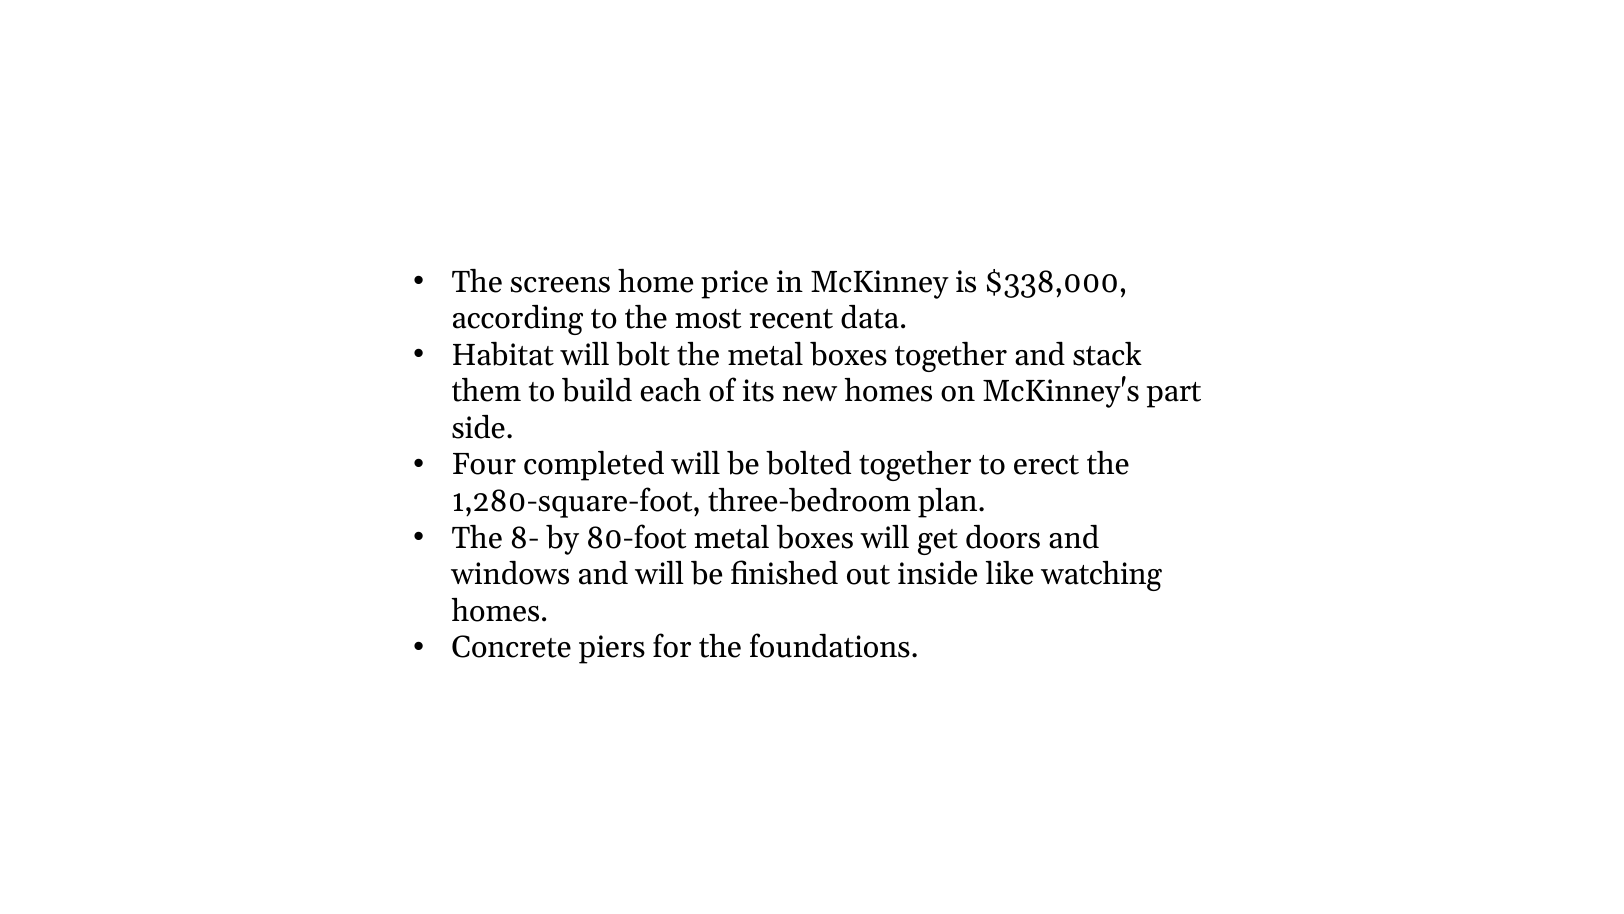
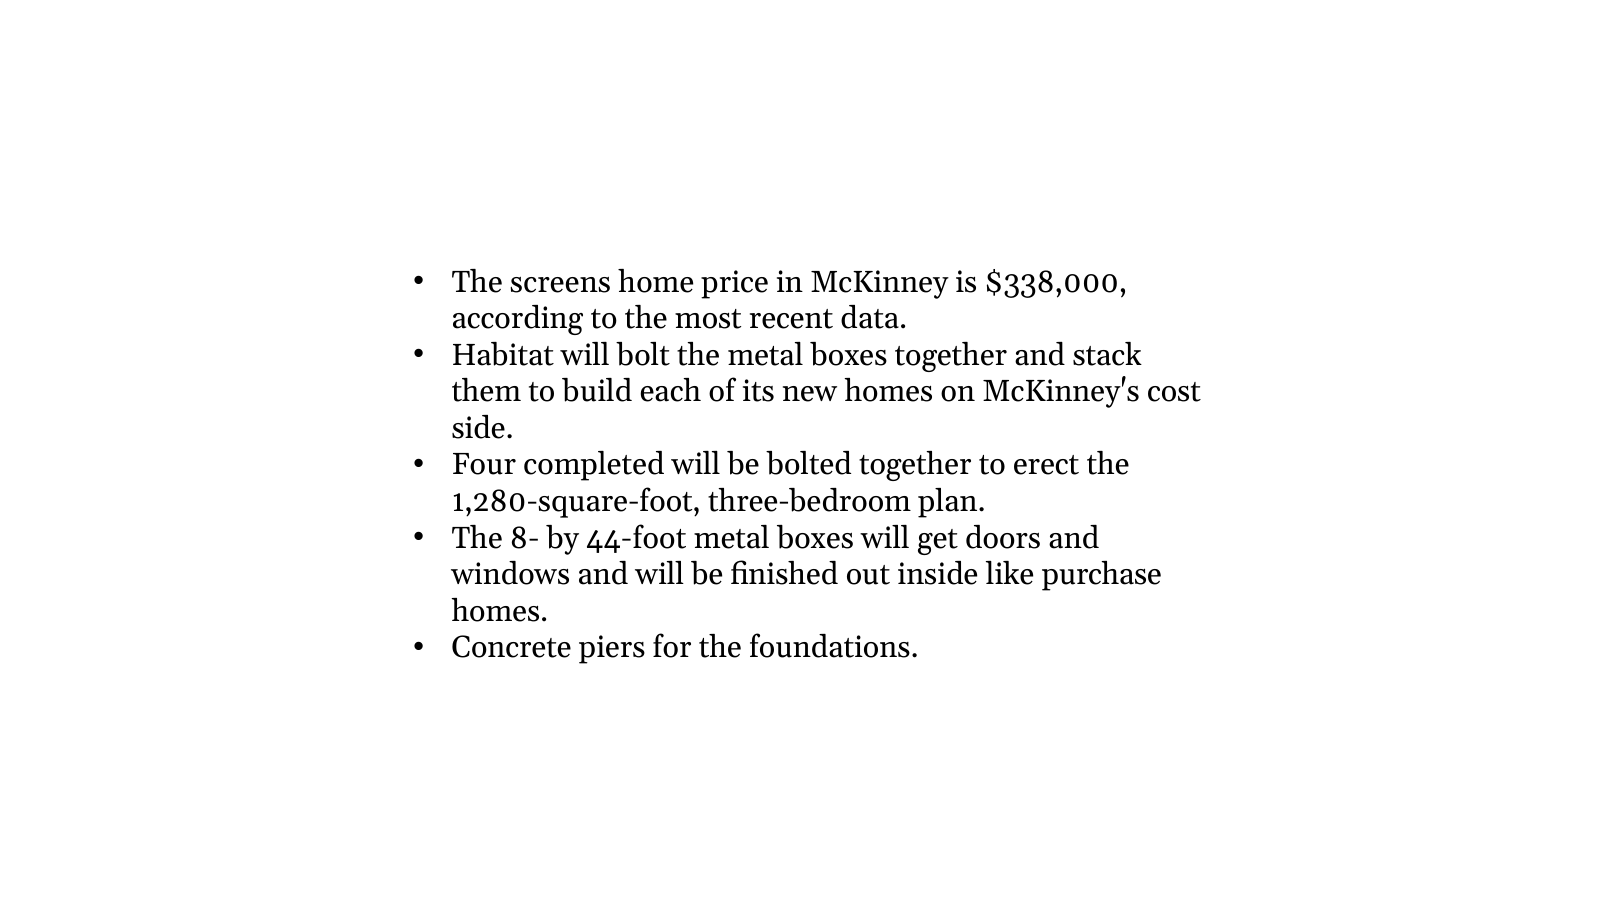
part: part -> cost
80-foot: 80-foot -> 44-foot
watching: watching -> purchase
